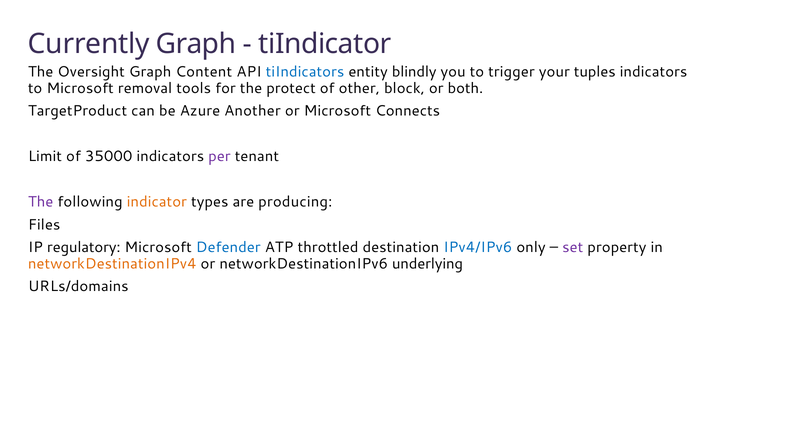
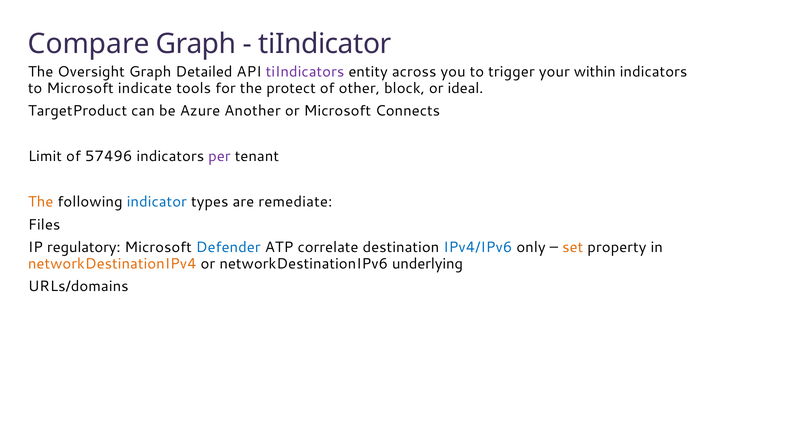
Currently: Currently -> Compare
Content: Content -> Detailed
tiIndicators colour: blue -> purple
blindly: blindly -> across
tuples: tuples -> within
removal: removal -> indicate
both: both -> ideal
35000: 35000 -> 57496
The at (41, 202) colour: purple -> orange
indicator colour: orange -> blue
producing: producing -> remediate
throttled: throttled -> correlate
set colour: purple -> orange
